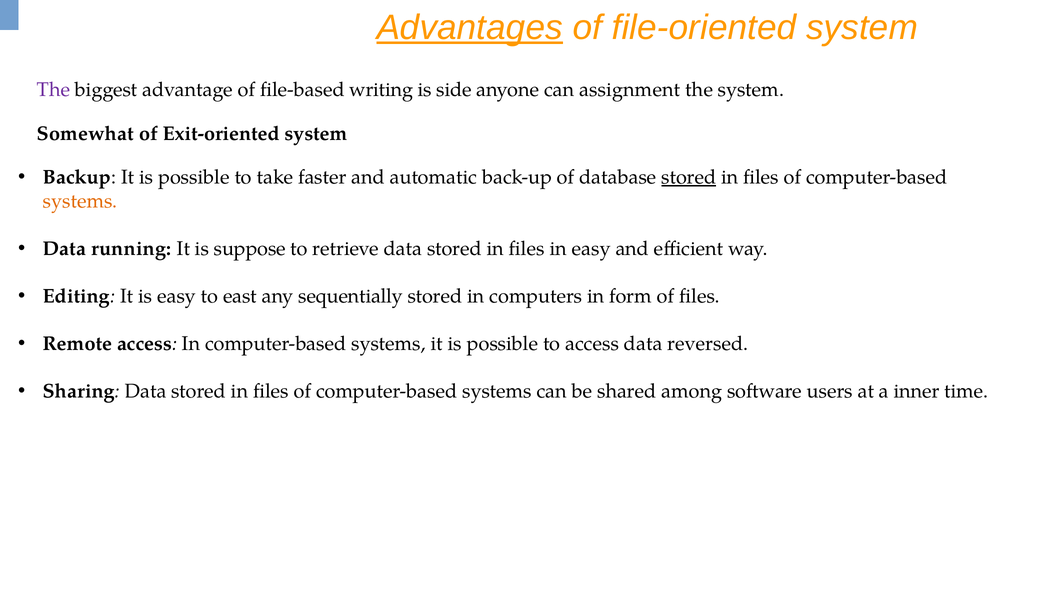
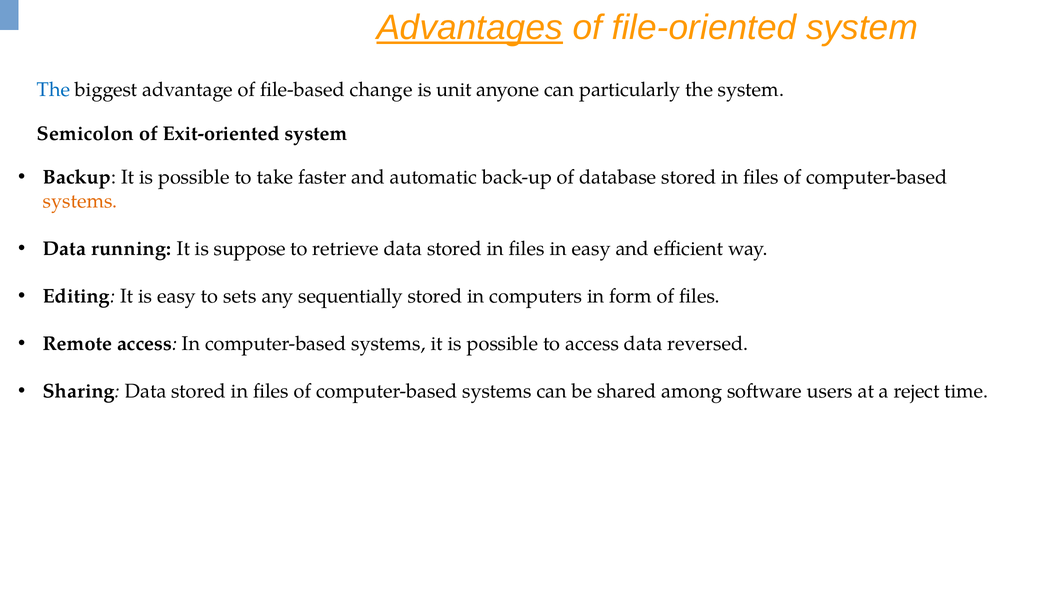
The at (53, 90) colour: purple -> blue
writing: writing -> change
side: side -> unit
assignment: assignment -> particularly
Somewhat: Somewhat -> Semicolon
stored at (689, 177) underline: present -> none
east: east -> sets
inner: inner -> reject
